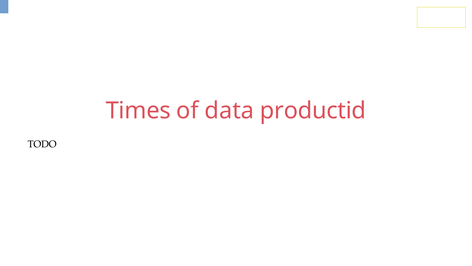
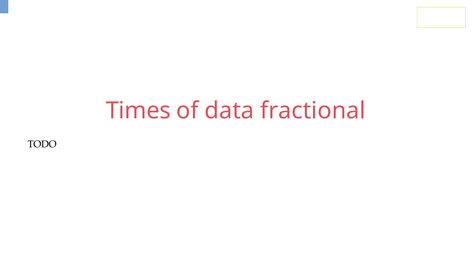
productid: productid -> fractional
